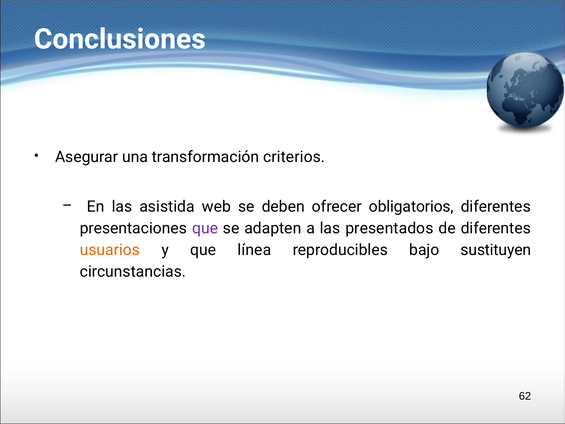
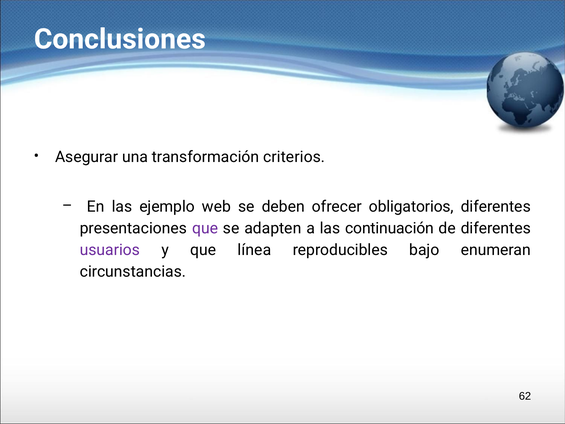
asistida: asistida -> ejemplo
presentados: presentados -> continuación
usuarios colour: orange -> purple
sustituyen: sustituyen -> enumeran
